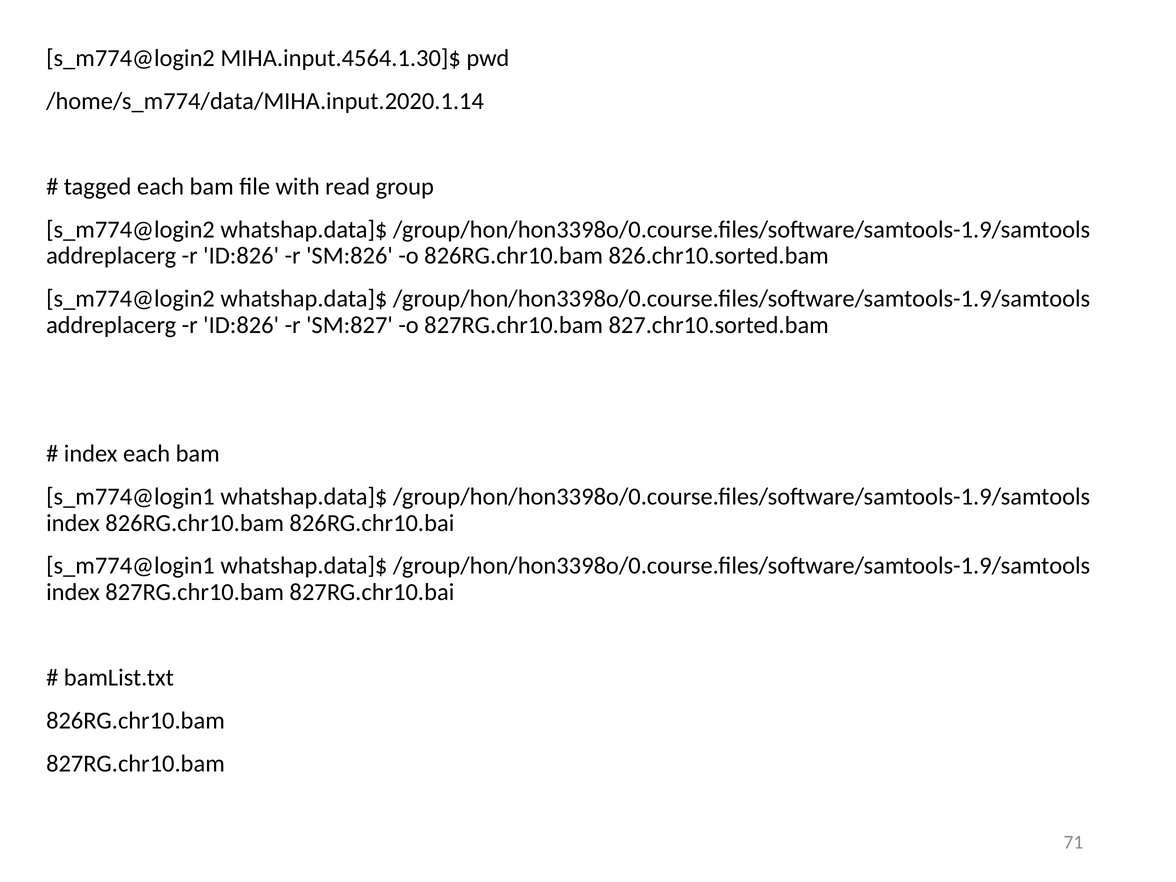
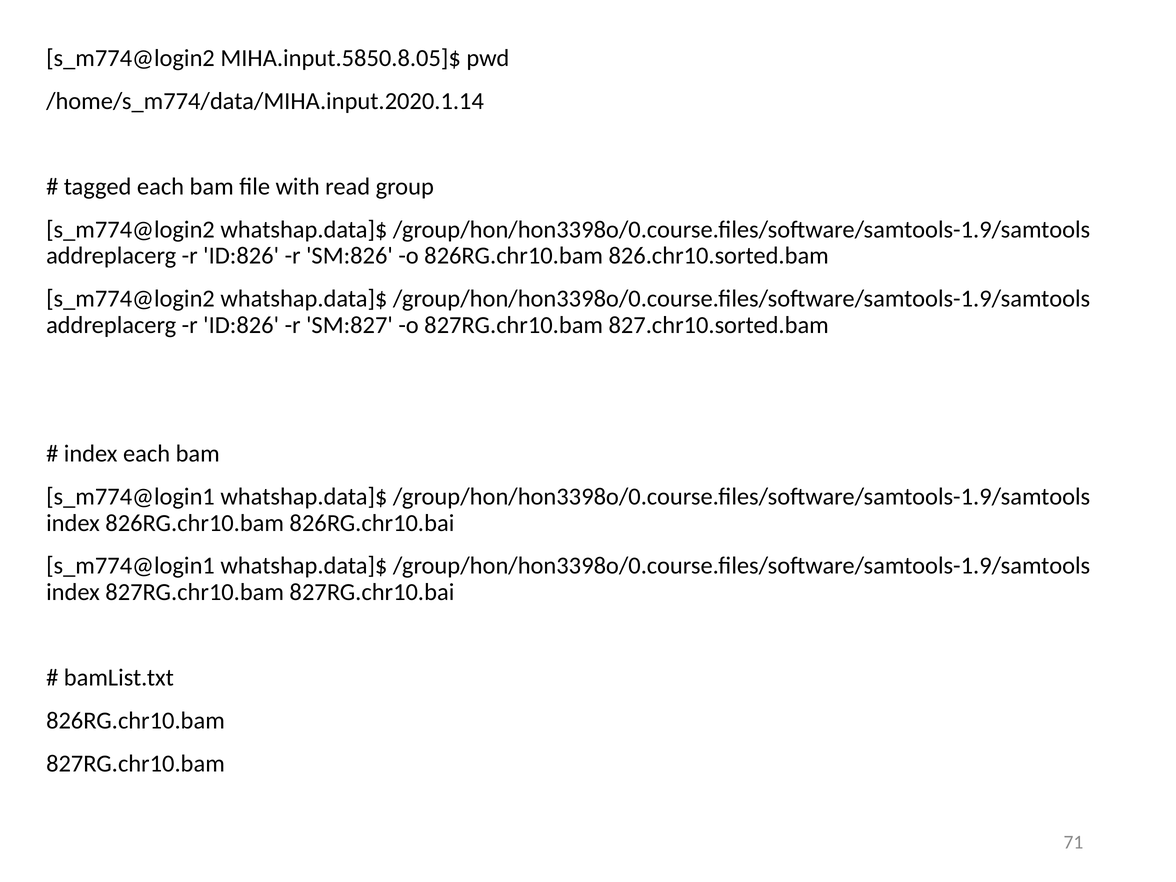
MIHA.input.4564.1.30]$: MIHA.input.4564.1.30]$ -> MIHA.input.5850.8.05]$
